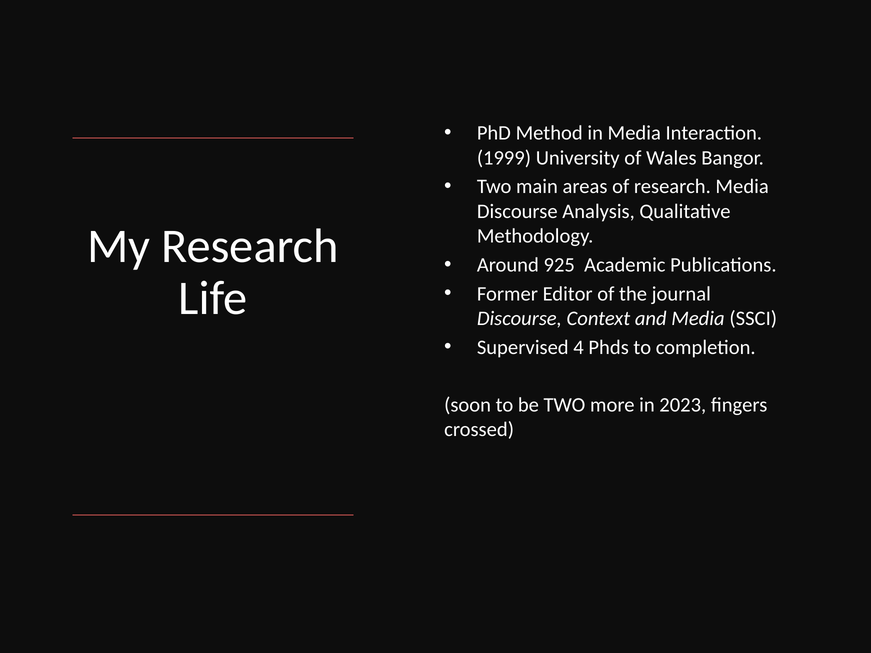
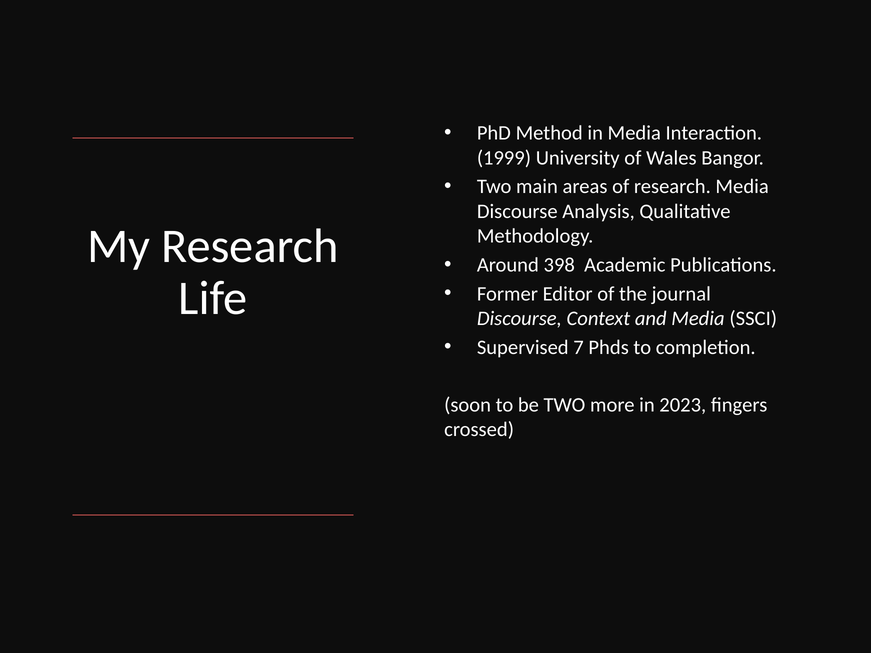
925: 925 -> 398
4: 4 -> 7
